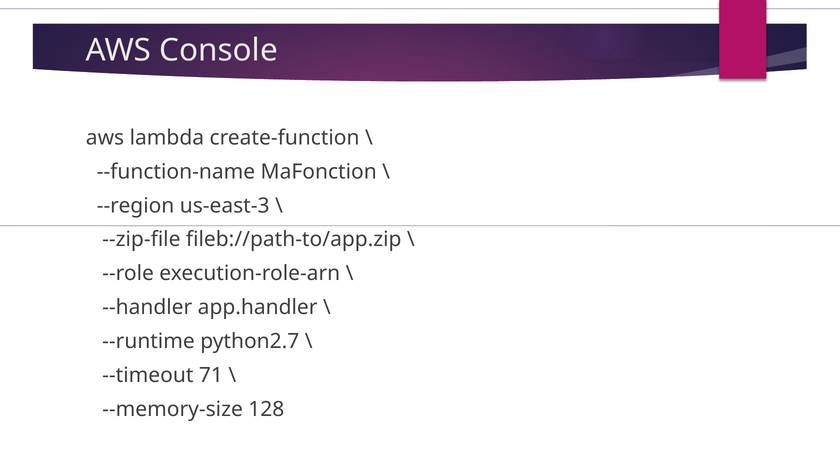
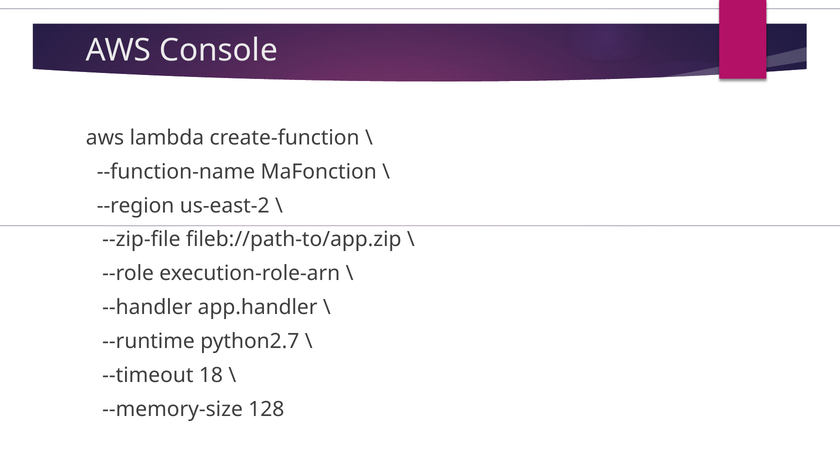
us-east-3: us-east-3 -> us-east-2
71: 71 -> 18
